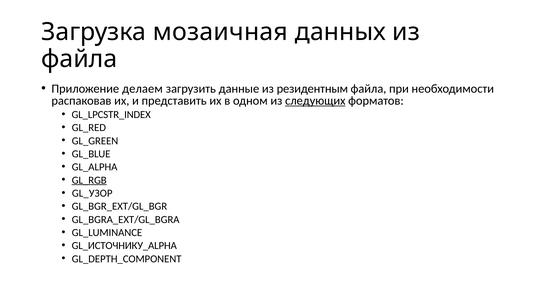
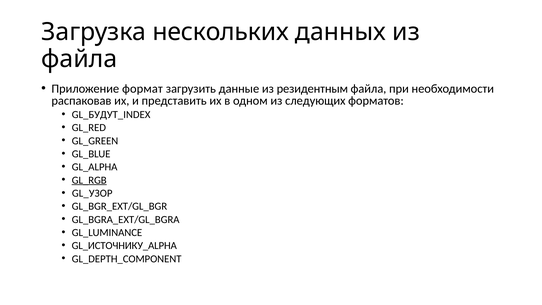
мозаичная: мозаичная -> нескольких
делаем: делаем -> формат
следующих underline: present -> none
GL_LPCSTR_INDEX: GL_LPCSTR_INDEX -> GL_БУДУТ_INDEX
